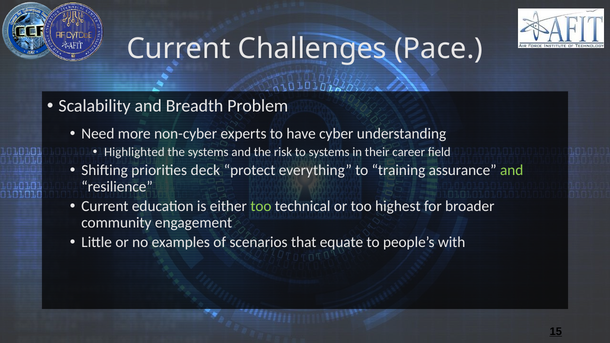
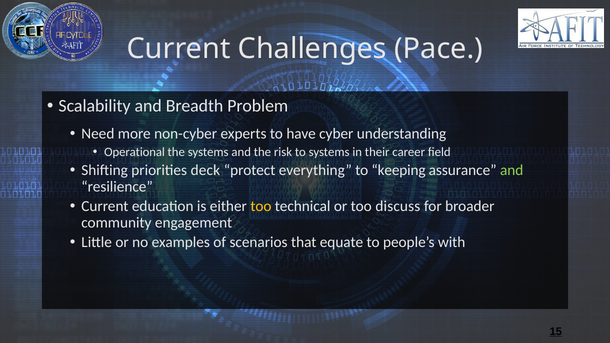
Highlighted: Highlighted -> Operational
training: training -> keeping
too at (261, 206) colour: light green -> yellow
highest: highest -> discuss
